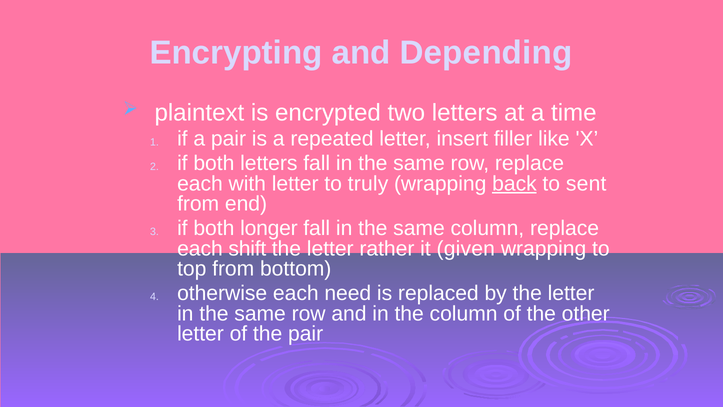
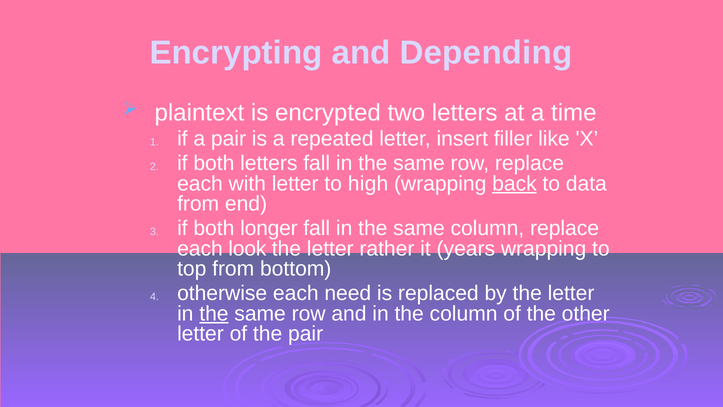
truly: truly -> high
sent: sent -> data
shift: shift -> look
given: given -> years
the at (214, 313) underline: none -> present
